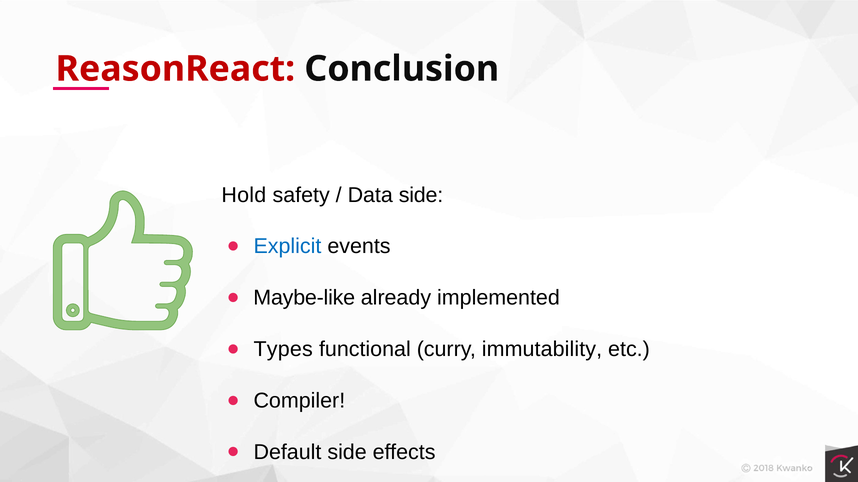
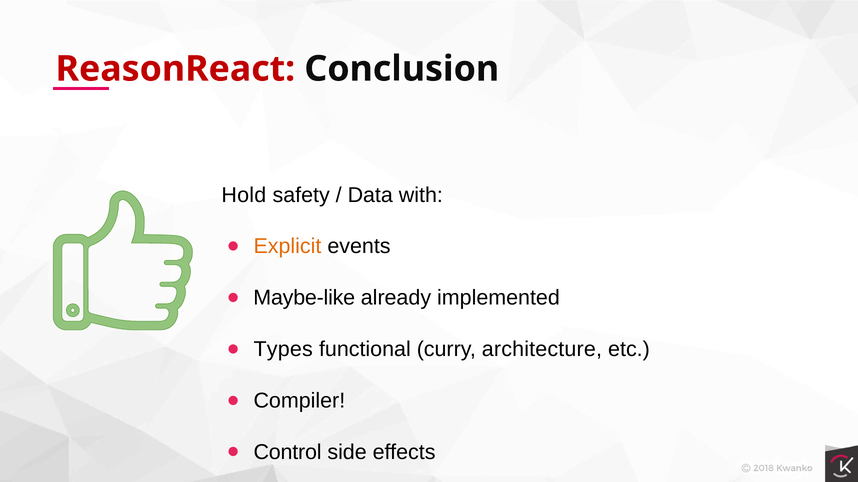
Data side: side -> with
Explicit colour: blue -> orange
immutability: immutability -> architecture
Default: Default -> Control
